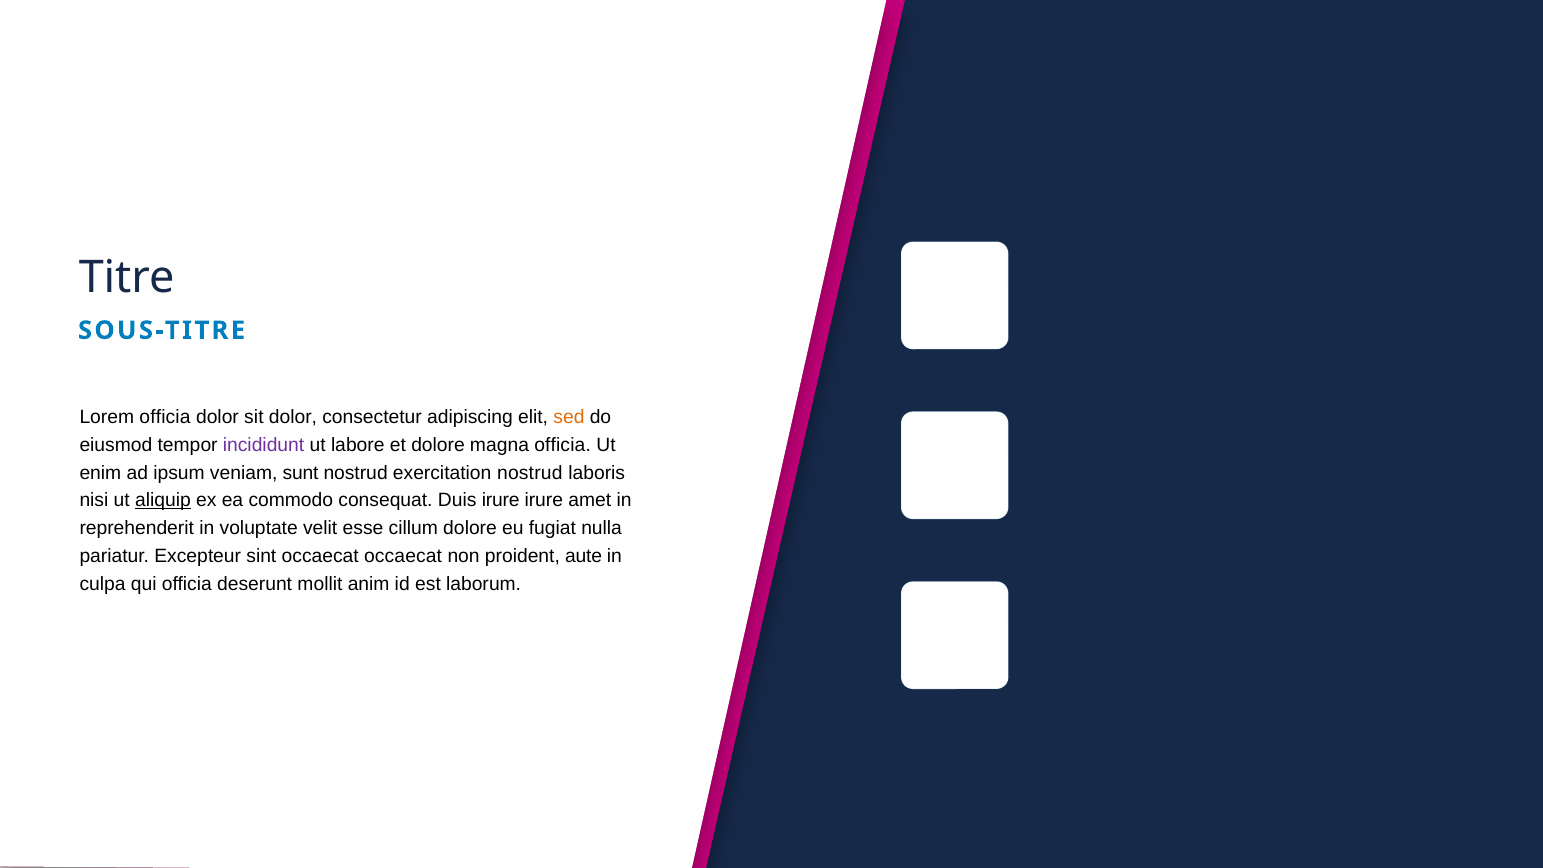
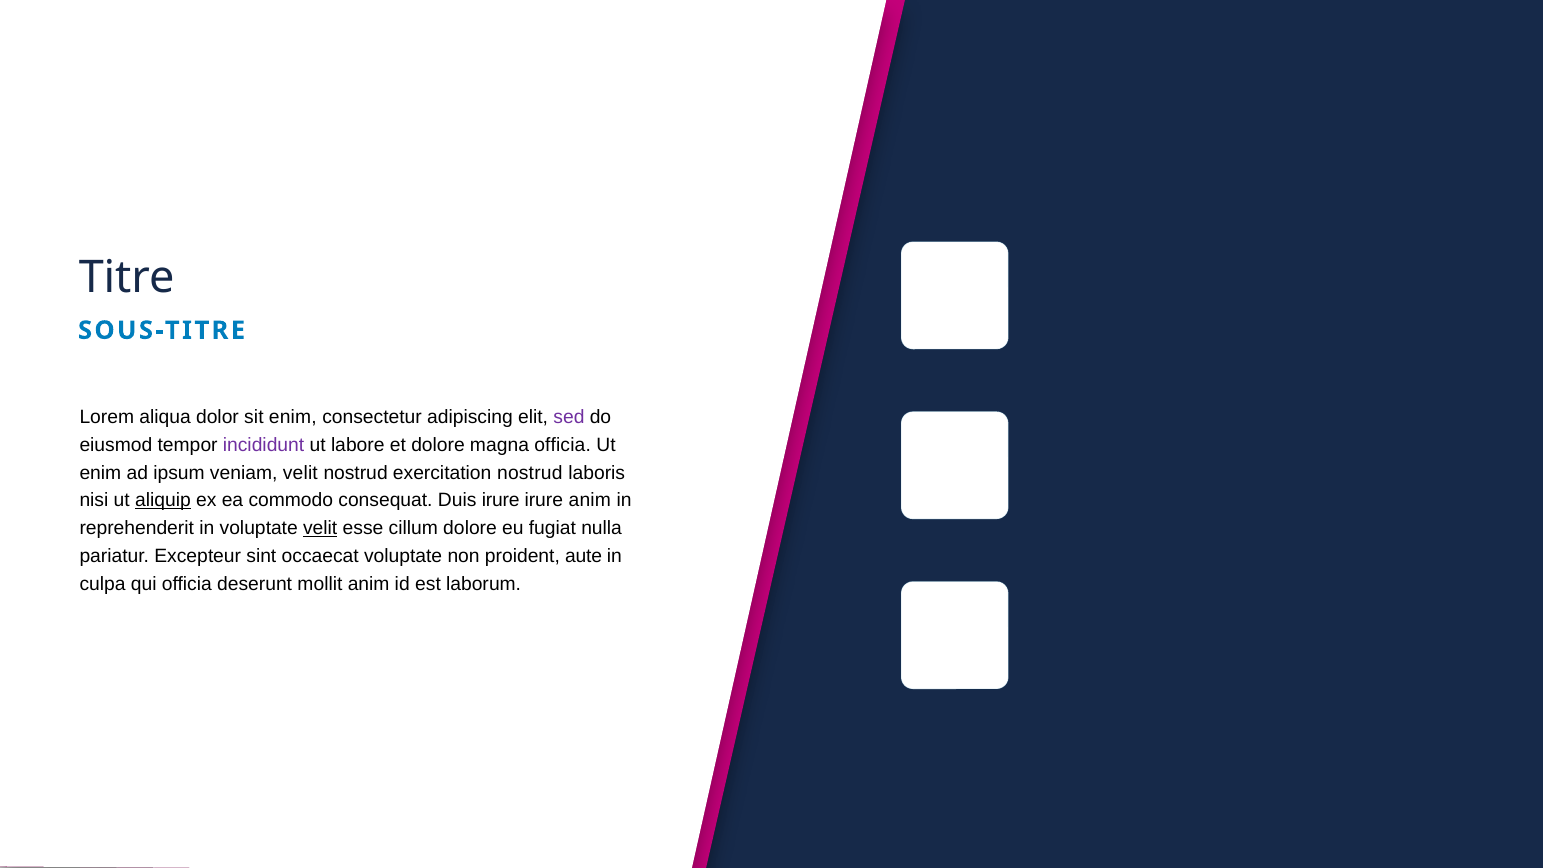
Lorem officia: officia -> aliqua
sit dolor: dolor -> enim
sed colour: orange -> purple
veniam sunt: sunt -> velit
irure amet: amet -> anim
velit at (320, 528) underline: none -> present
occaecat occaecat: occaecat -> voluptate
